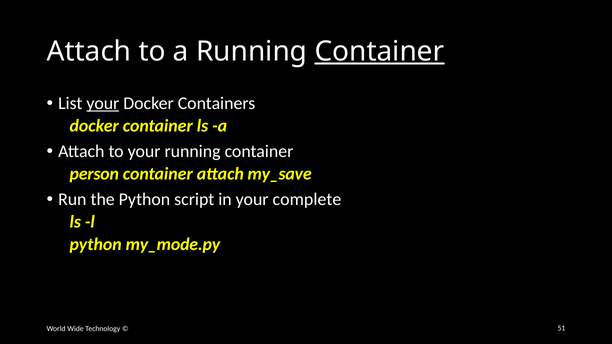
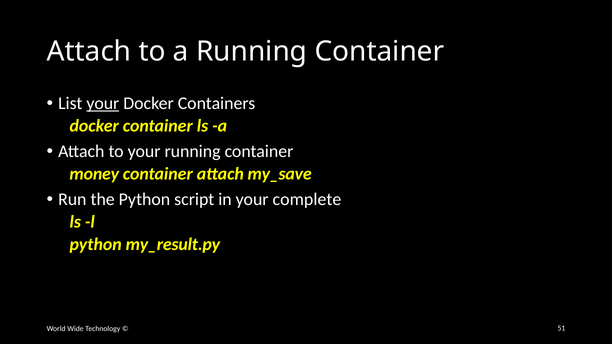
Container at (379, 51) underline: present -> none
person: person -> money
my_mode.py: my_mode.py -> my_result.py
